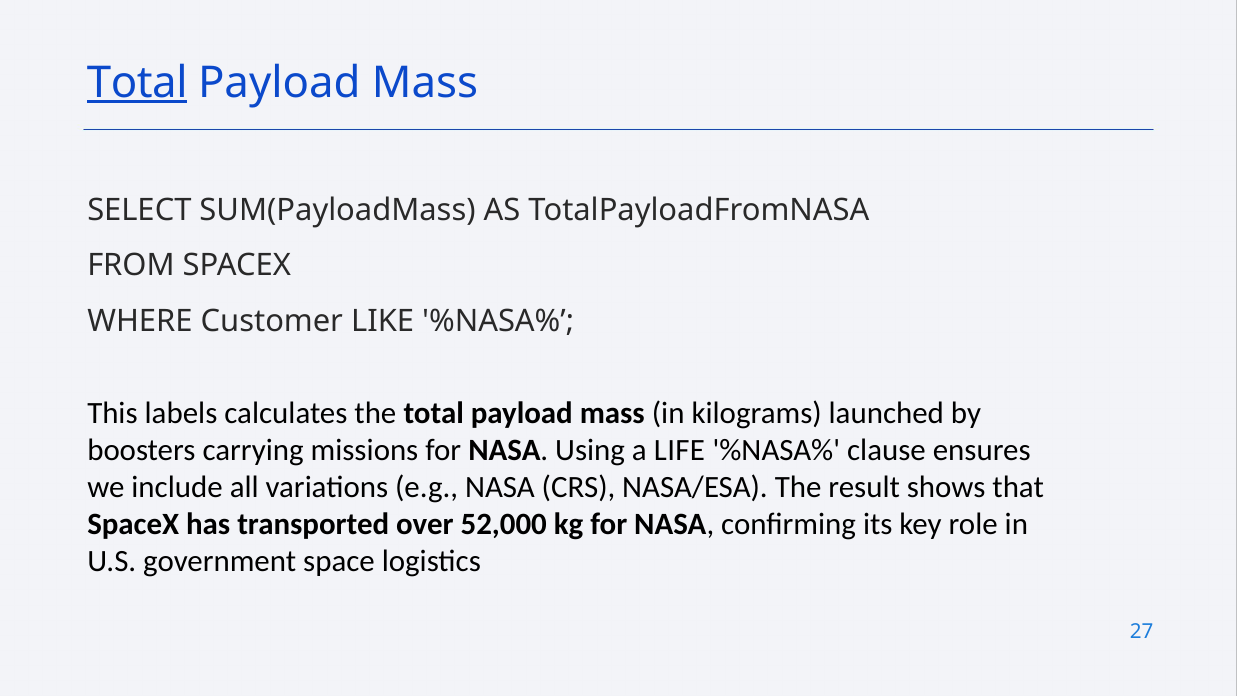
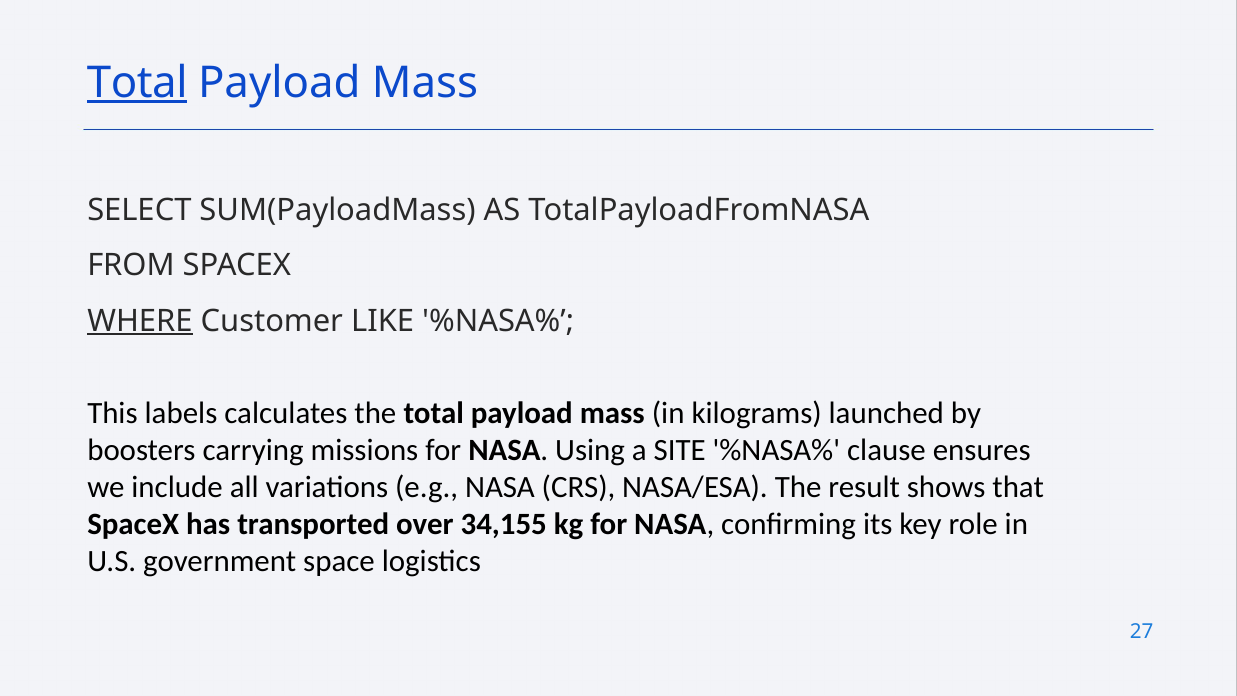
WHERE underline: none -> present
LIFE: LIFE -> SITE
52,000: 52,000 -> 34,155
